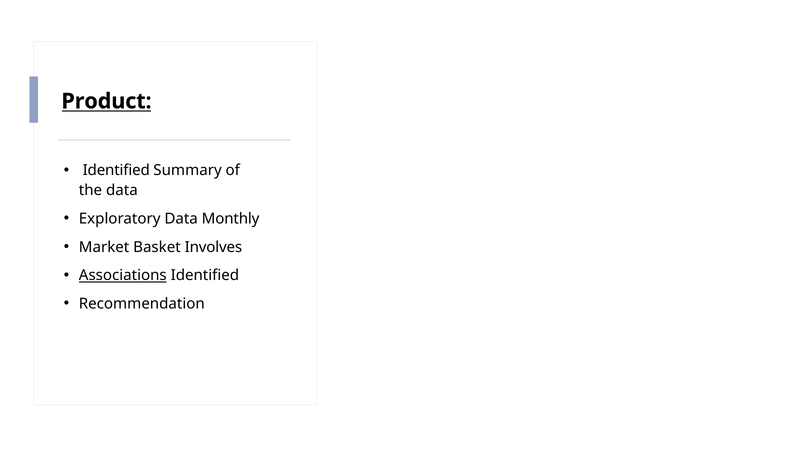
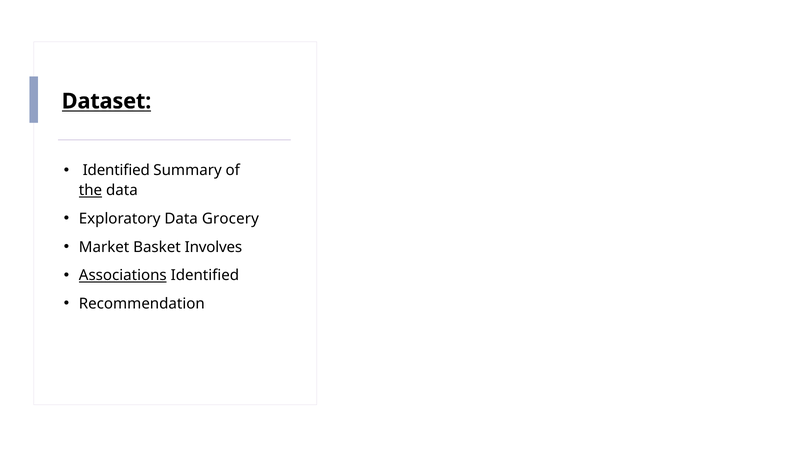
Product: Product -> Dataset
the underline: none -> present
Monthly: Monthly -> Grocery
